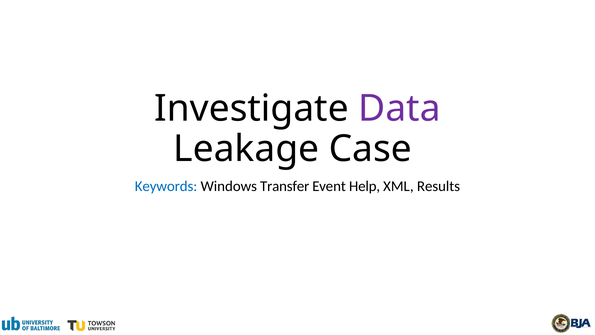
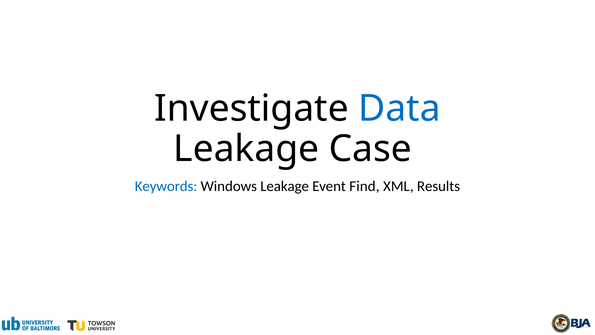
Data colour: purple -> blue
Windows Transfer: Transfer -> Leakage
Help: Help -> Find
